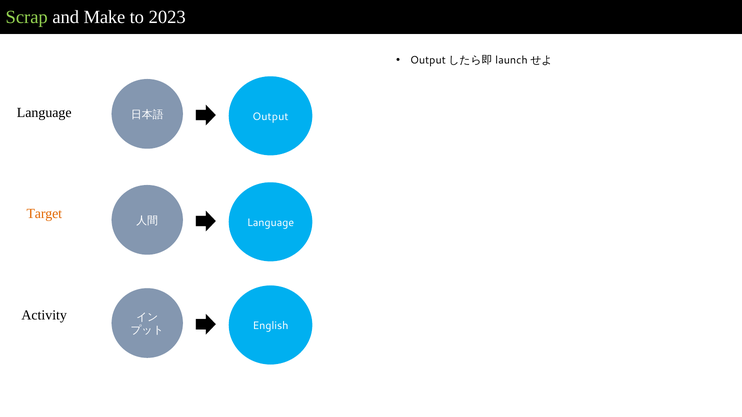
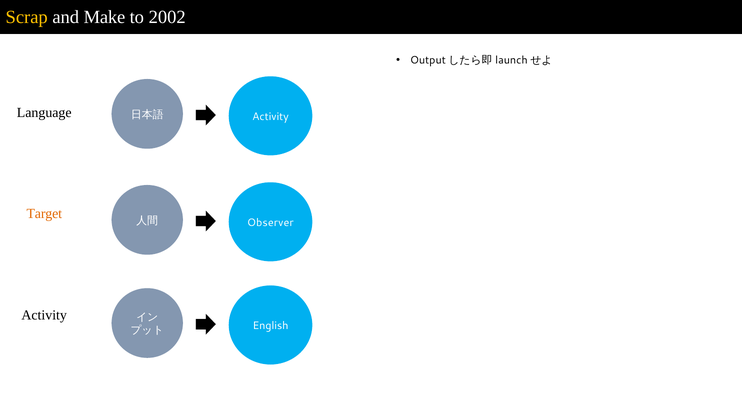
Scrap colour: light green -> yellow
2023: 2023 -> 2002
Output at (270, 117): Output -> Activity
Language at (271, 223): Language -> Observer
